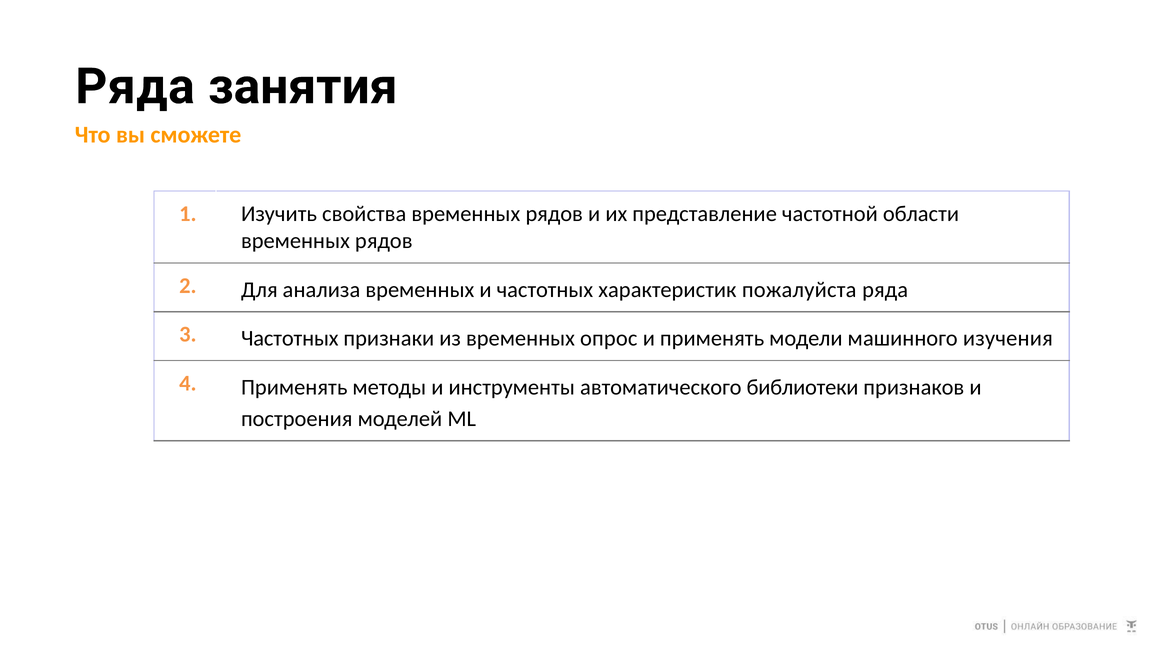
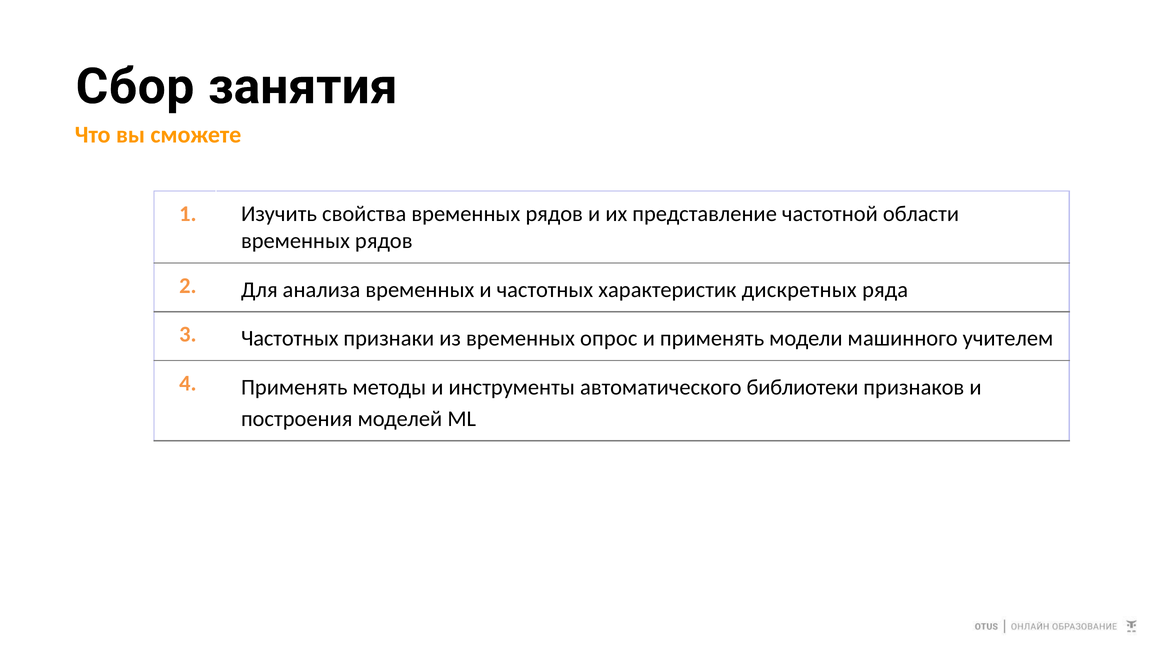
Ряда at (135, 87): Ряда -> Сбор
пожалуйста: пожалуйста -> дискретных
изучения: изучения -> учителем
